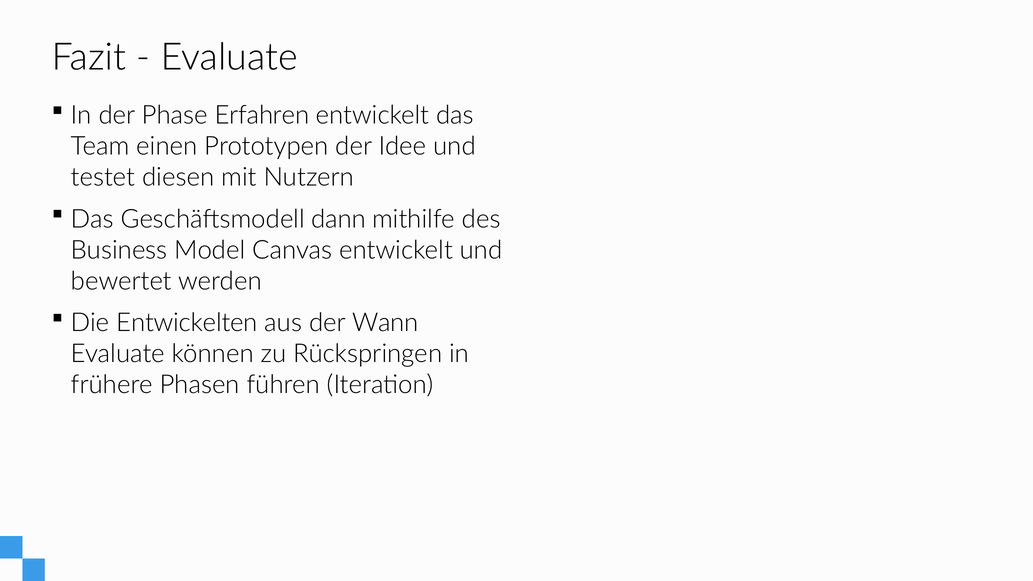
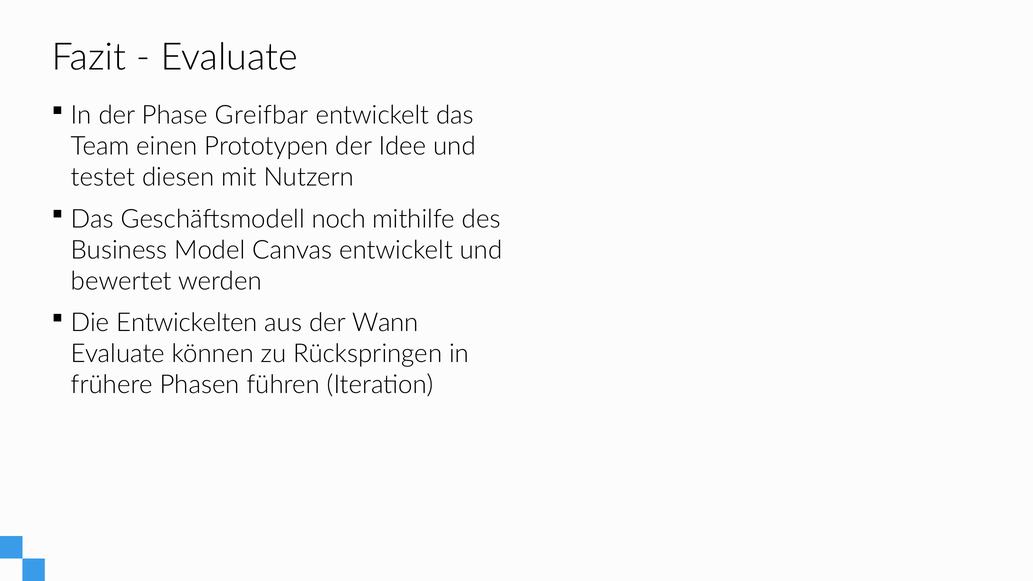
Erfahren: Erfahren -> Greifbar
dann: dann -> noch
